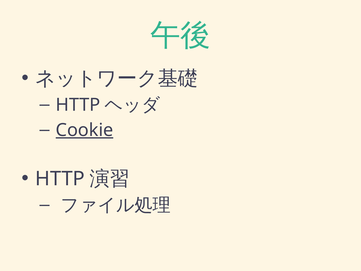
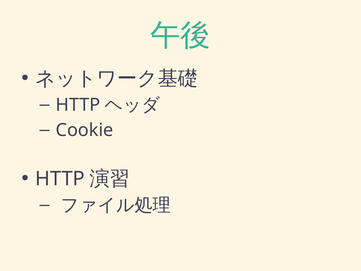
Cookie underline: present -> none
